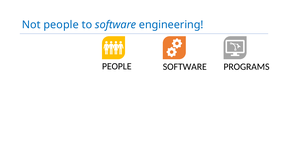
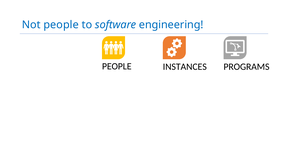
PEOPLE SOFTWARE: SOFTWARE -> INSTANCES
